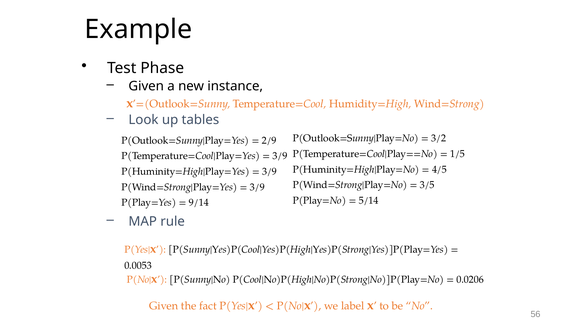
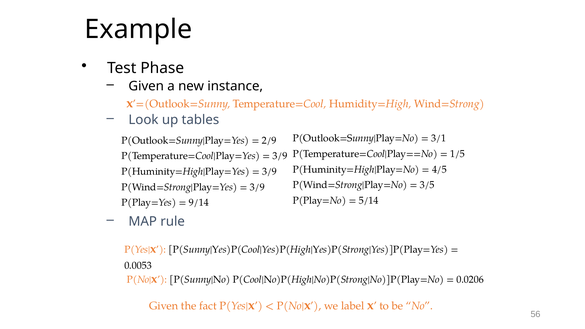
3/2: 3/2 -> 3/1
